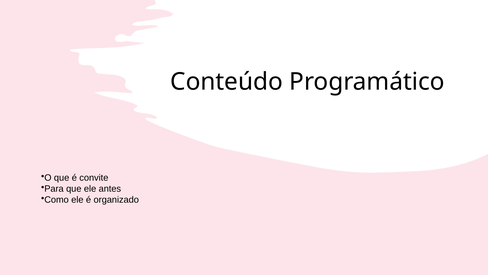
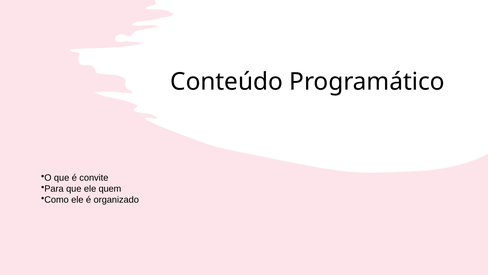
antes: antes -> quem
